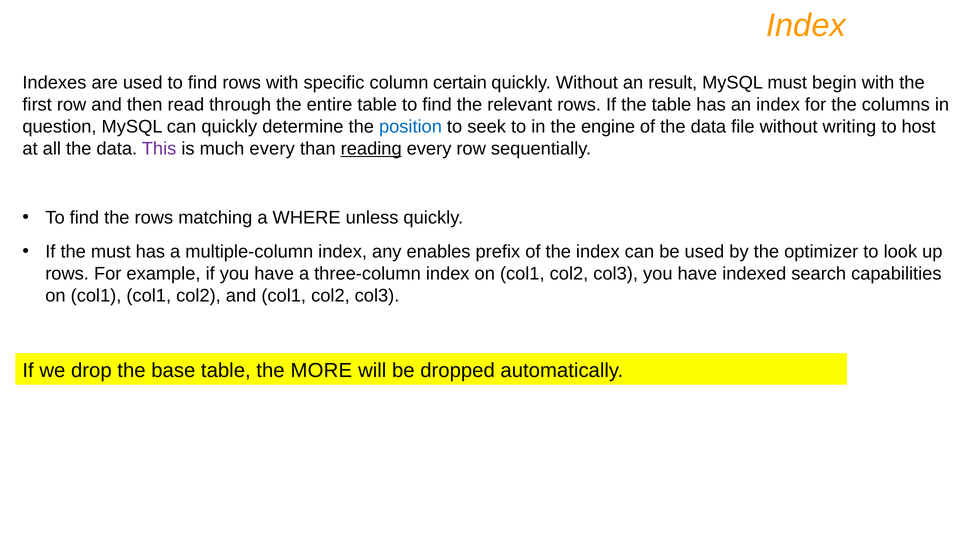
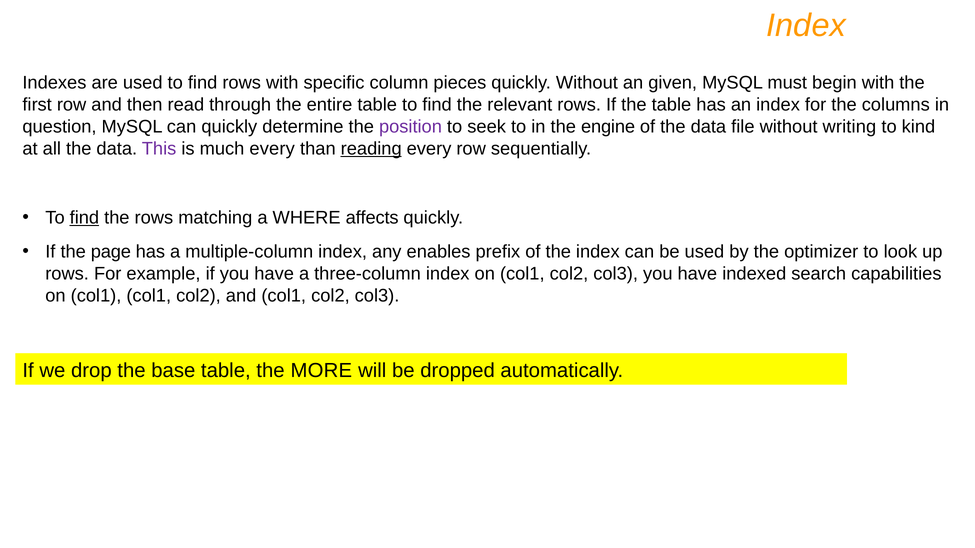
certain: certain -> pieces
result: result -> given
position colour: blue -> purple
host: host -> kind
find at (84, 218) underline: none -> present
unless: unless -> affects
the must: must -> page
